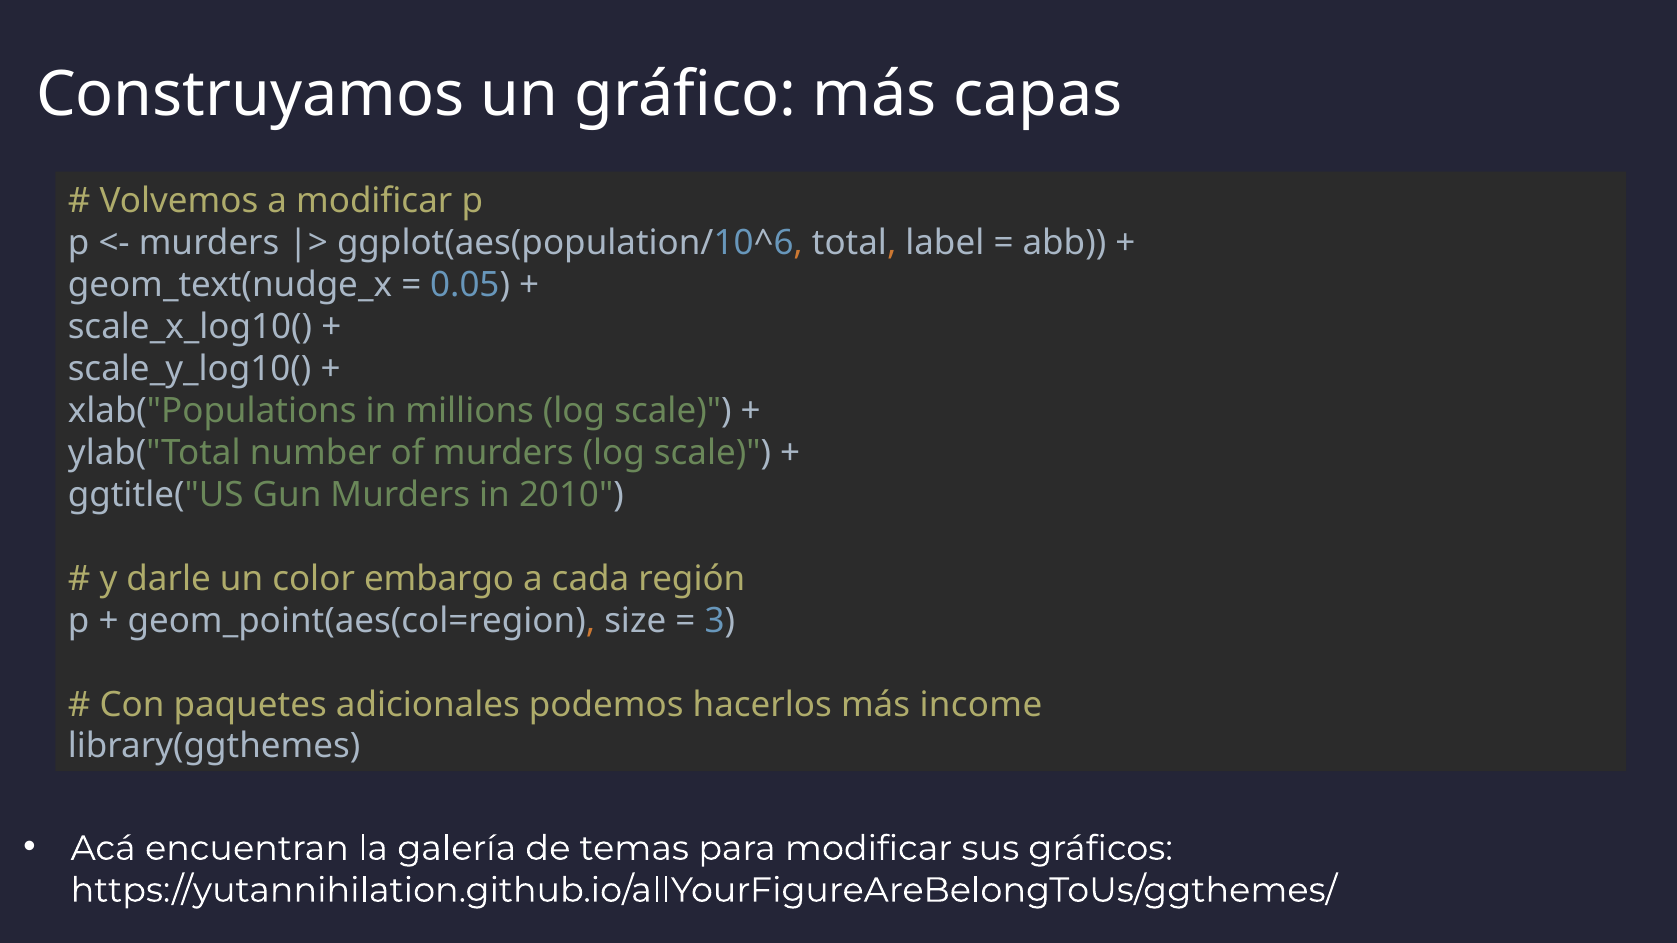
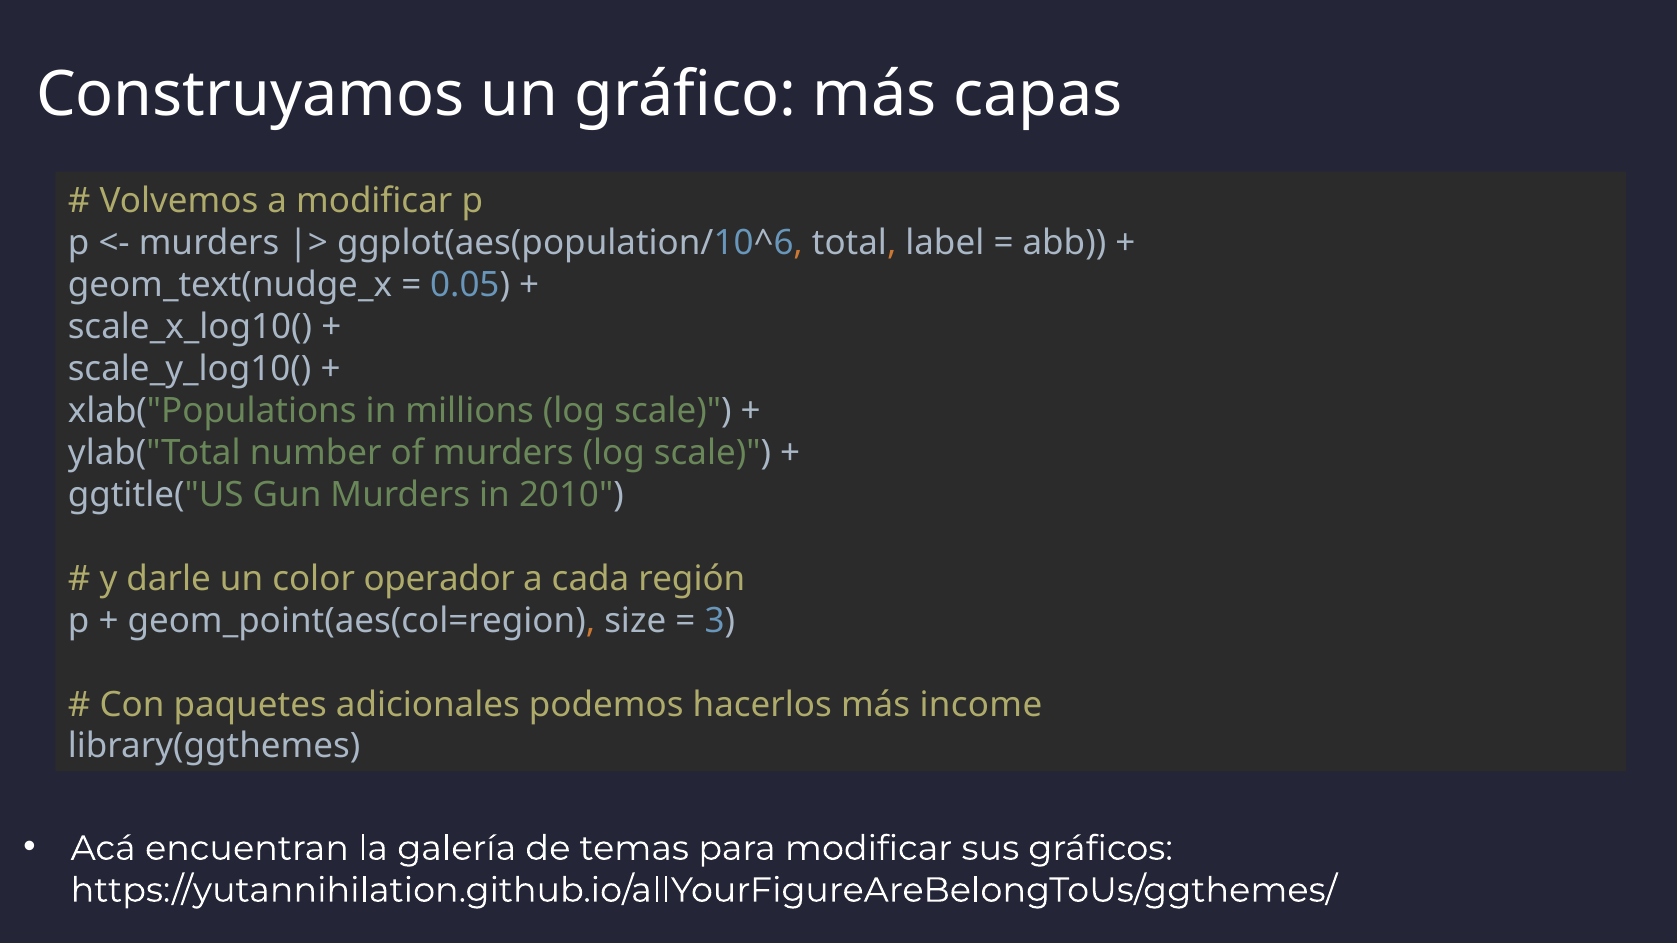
embargo: embargo -> operador
